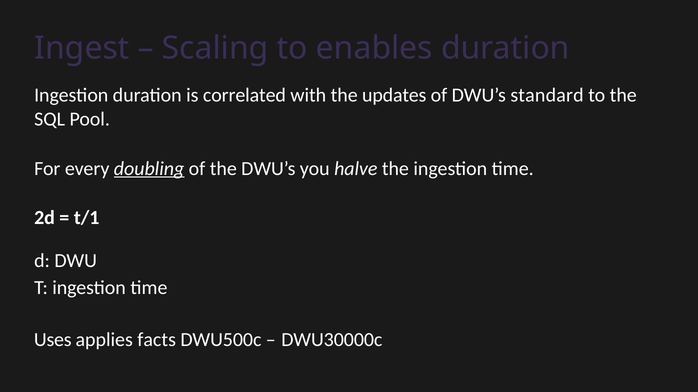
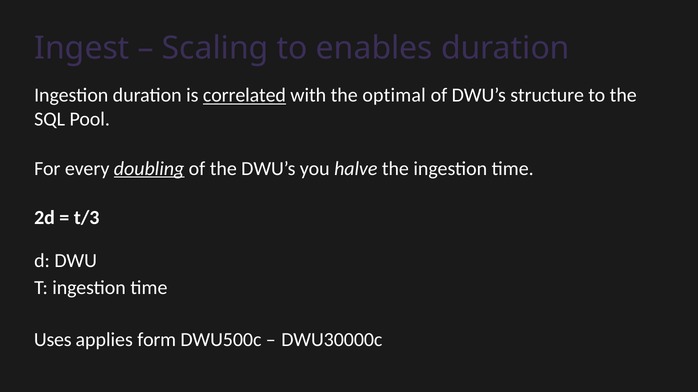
correlated underline: none -> present
updates: updates -> optimal
standard: standard -> structure
t/1: t/1 -> t/3
facts: facts -> form
